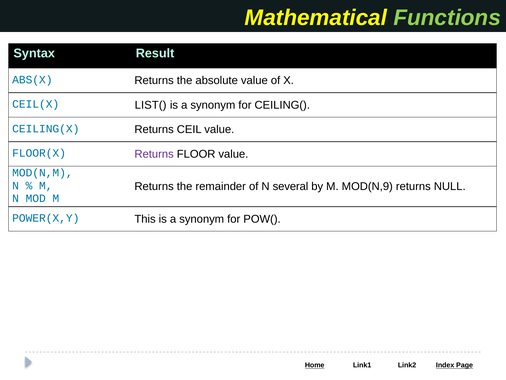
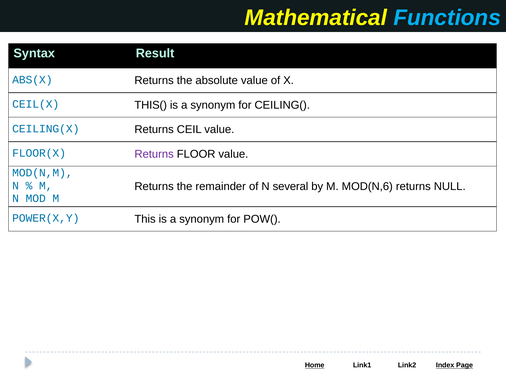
Functions colour: light green -> light blue
LIST(: LIST( -> THIS(
MOD(N,9: MOD(N,9 -> MOD(N,6
